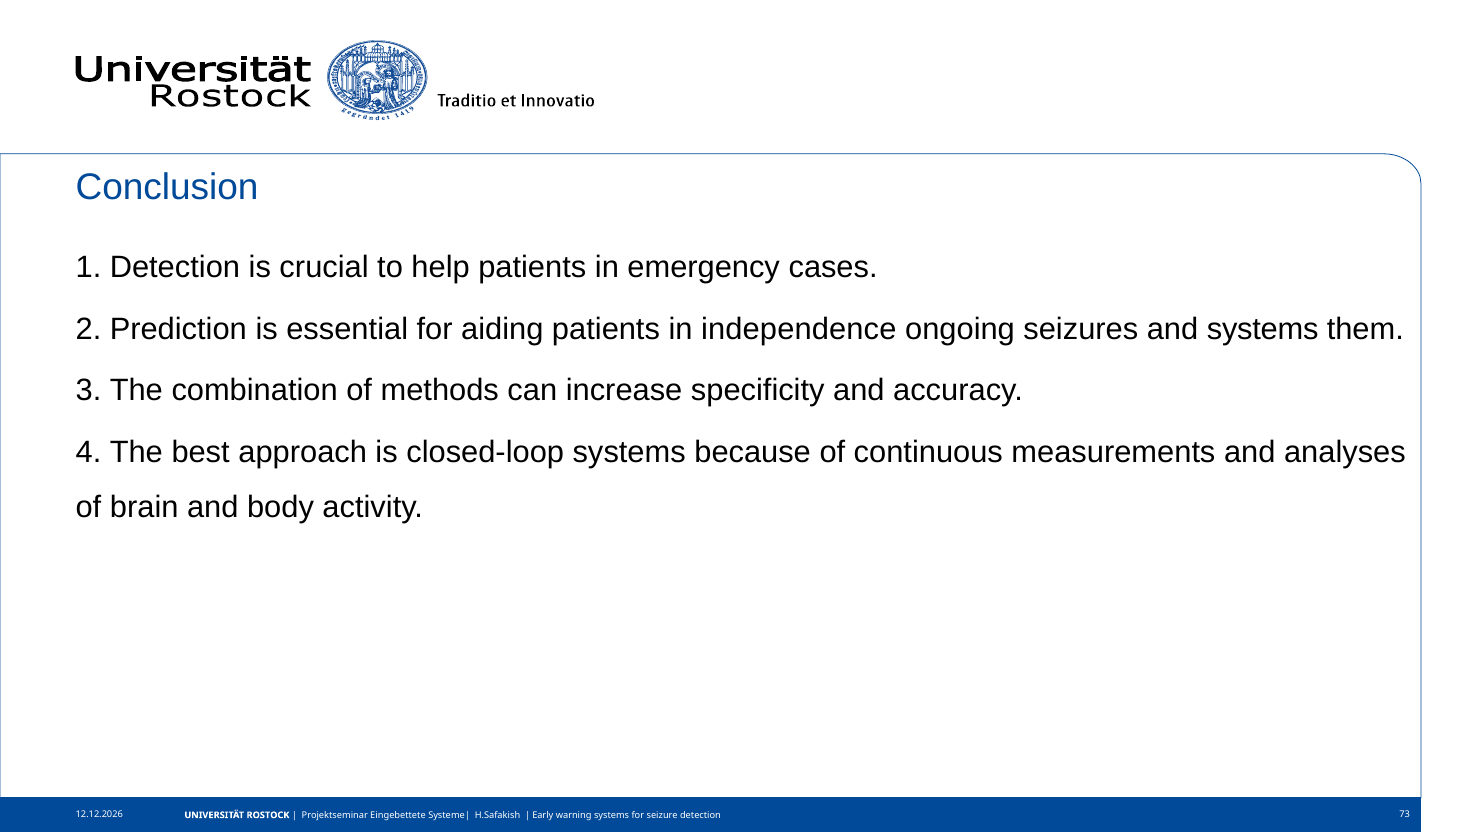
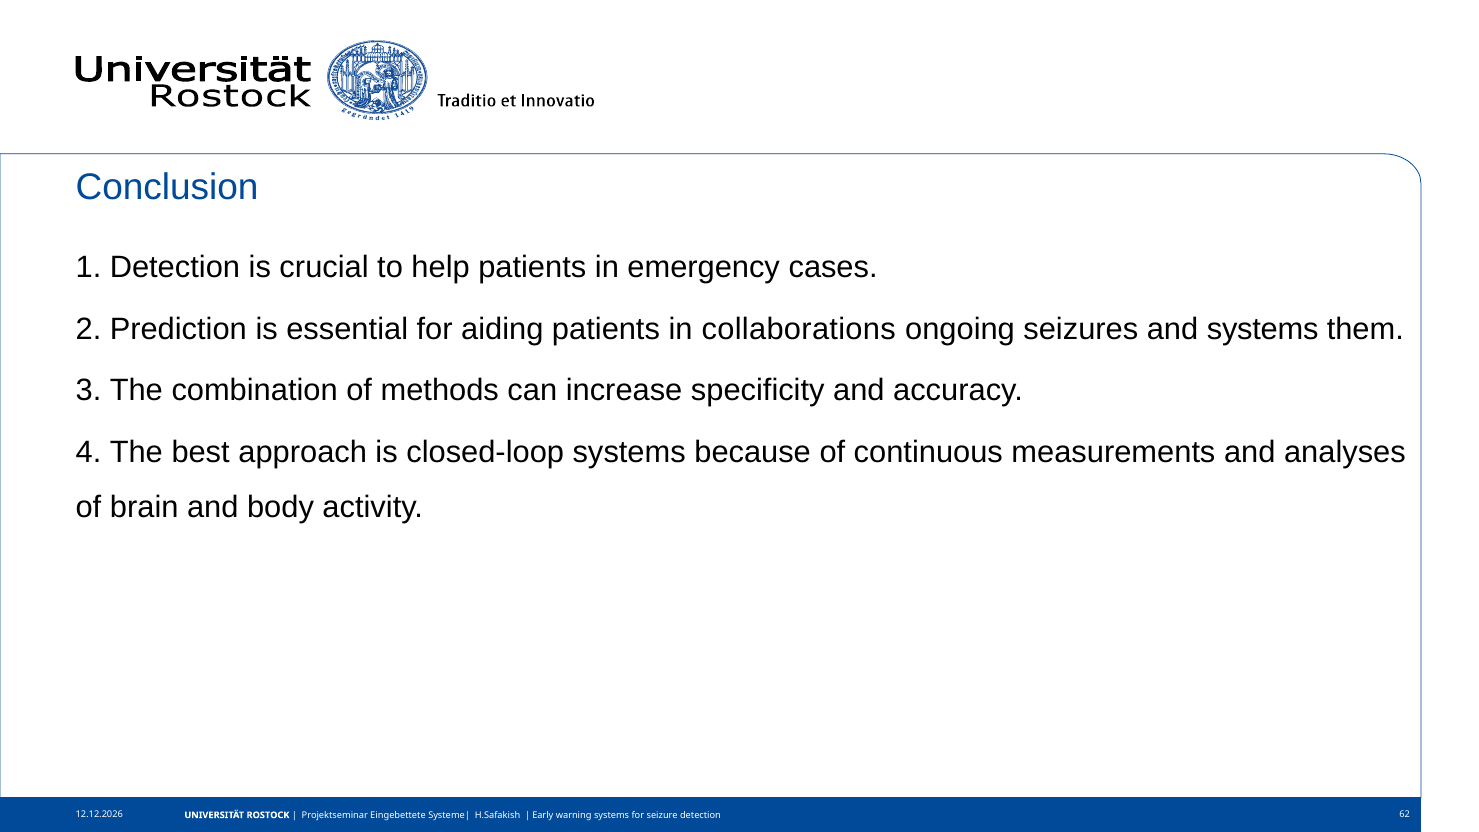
independence: independence -> collaborations
73: 73 -> 62
